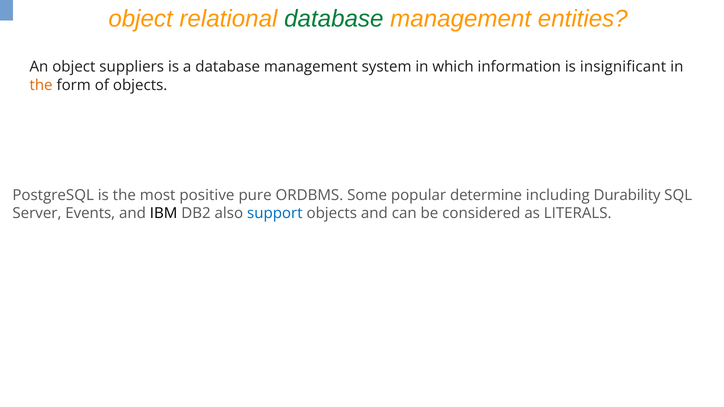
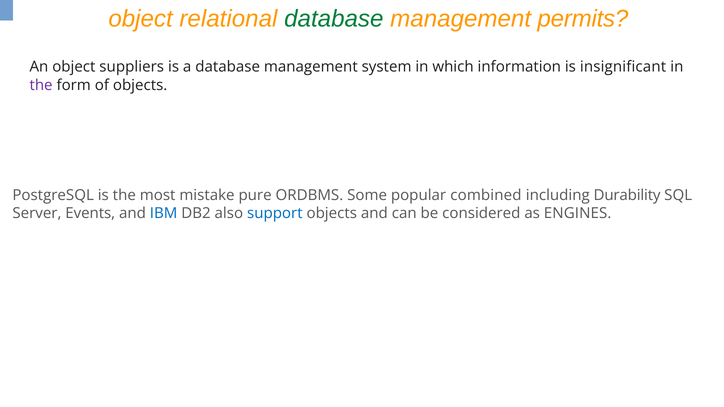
entities: entities -> permits
the at (41, 85) colour: orange -> purple
positive: positive -> mistake
determine: determine -> combined
IBM colour: black -> blue
LITERALS: LITERALS -> ENGINES
